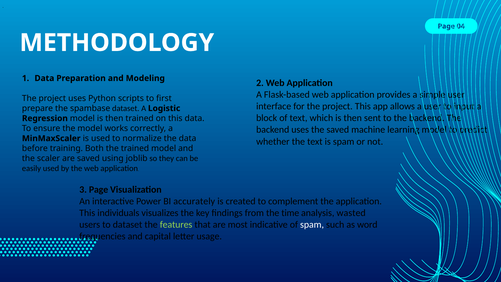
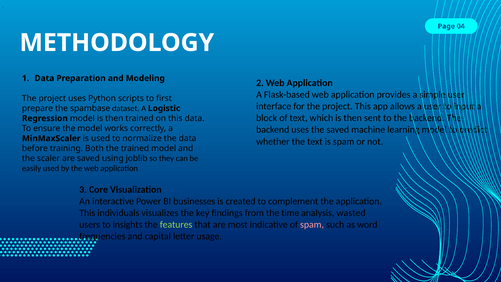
3 Page: Page -> Core
accurately: accurately -> businesses
to dataset: dataset -> insights
spam at (312, 224) colour: white -> pink
